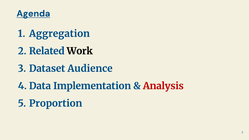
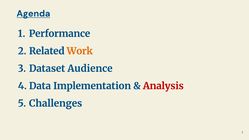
Aggregation: Aggregation -> Performance
Work colour: black -> orange
Proportion: Proportion -> Challenges
